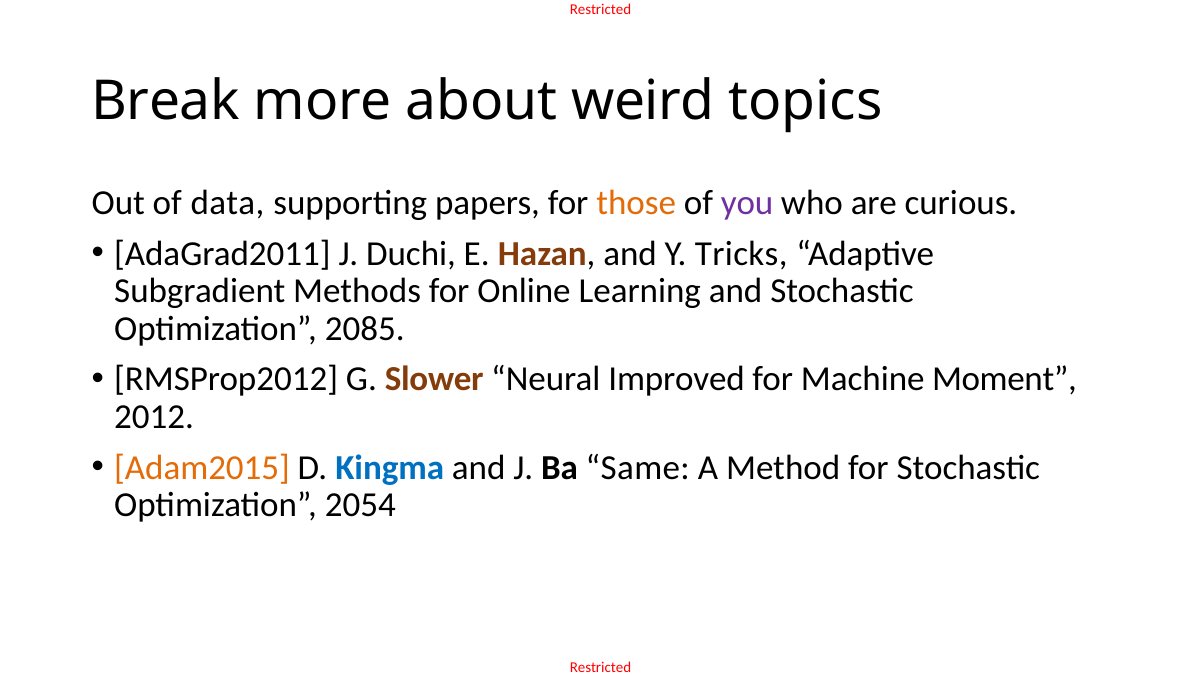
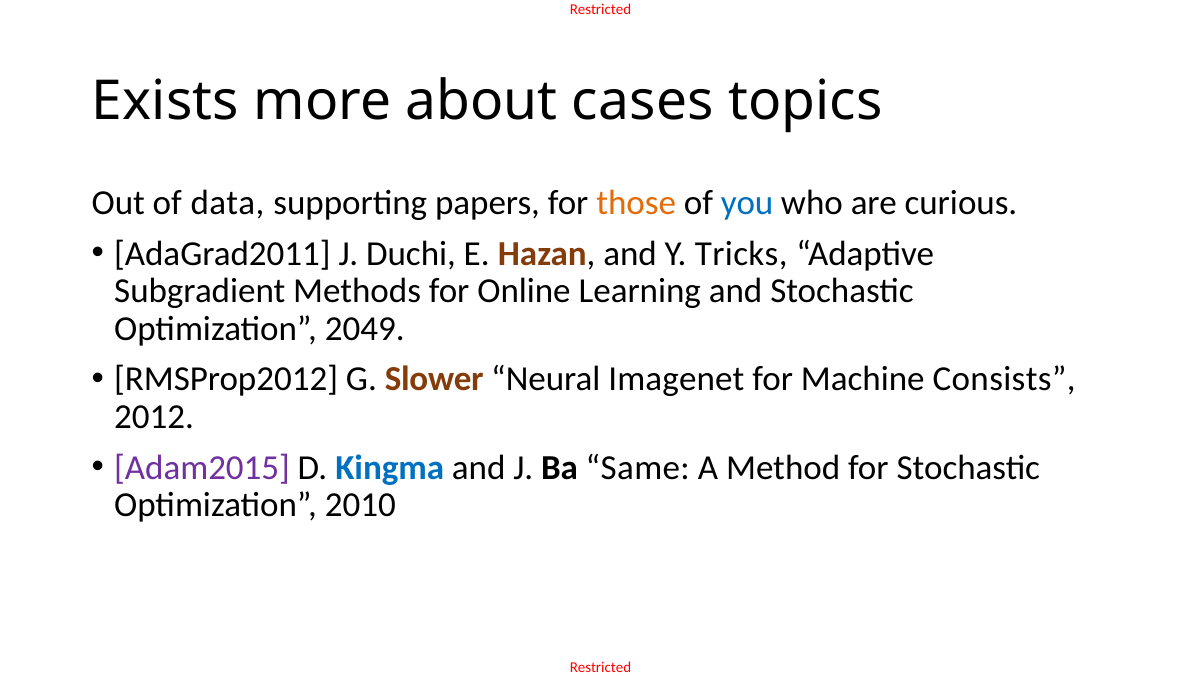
Break: Break -> Exists
weird: weird -> cases
you colour: purple -> blue
2085: 2085 -> 2049
Improved: Improved -> Imagenet
Moment: Moment -> Consists
Adam2015 colour: orange -> purple
2054: 2054 -> 2010
